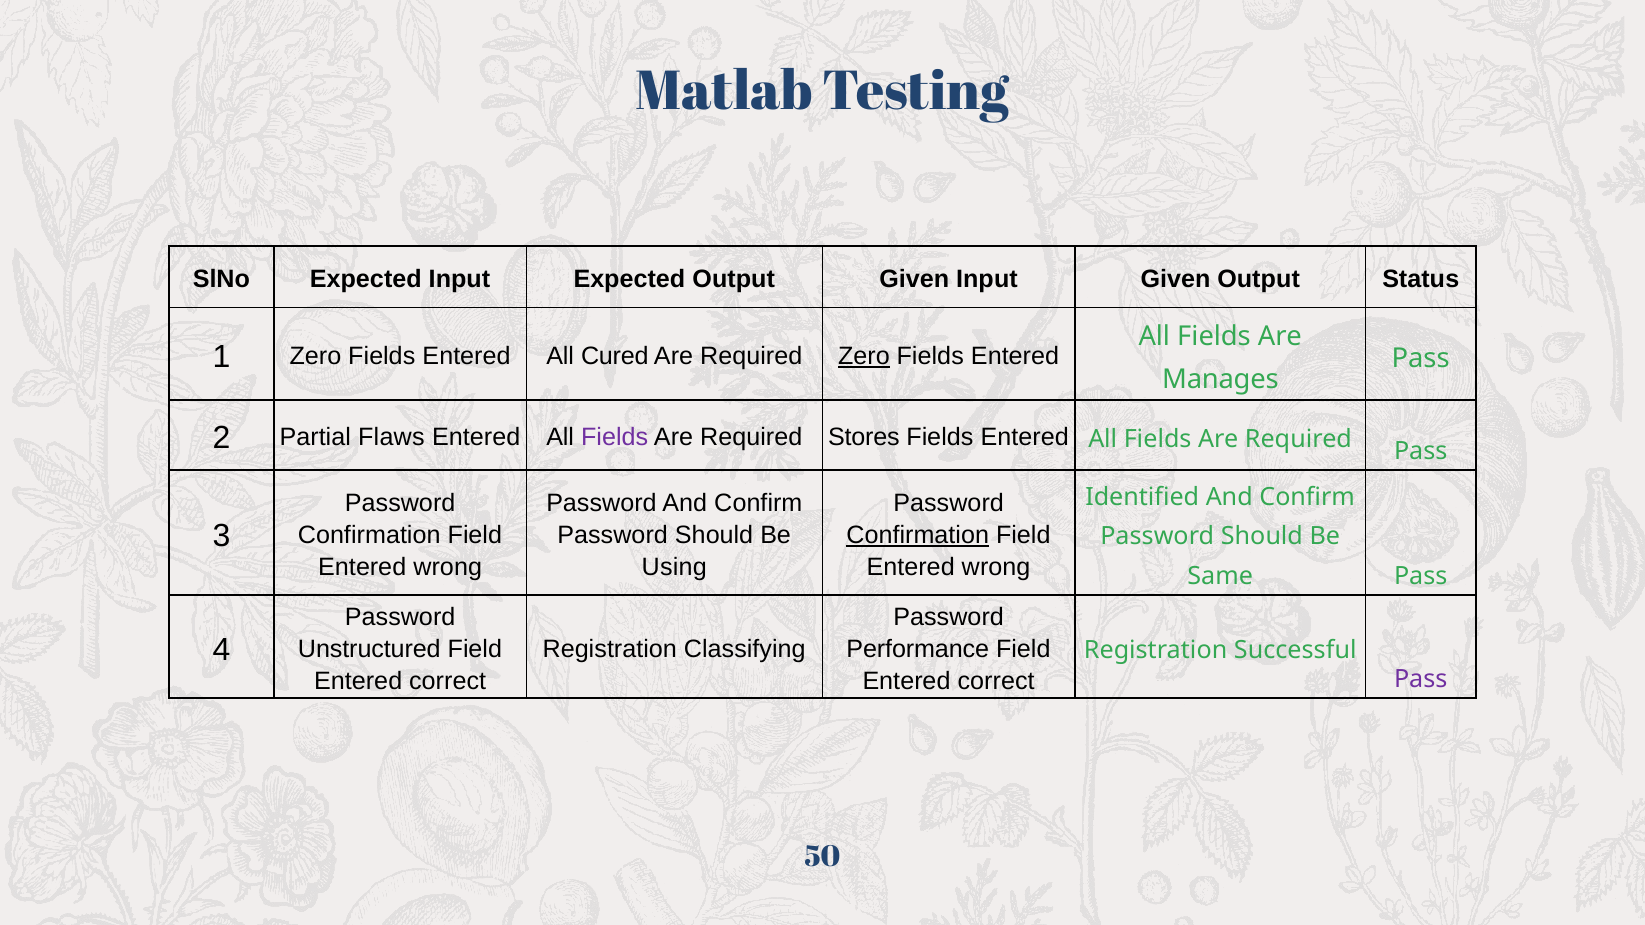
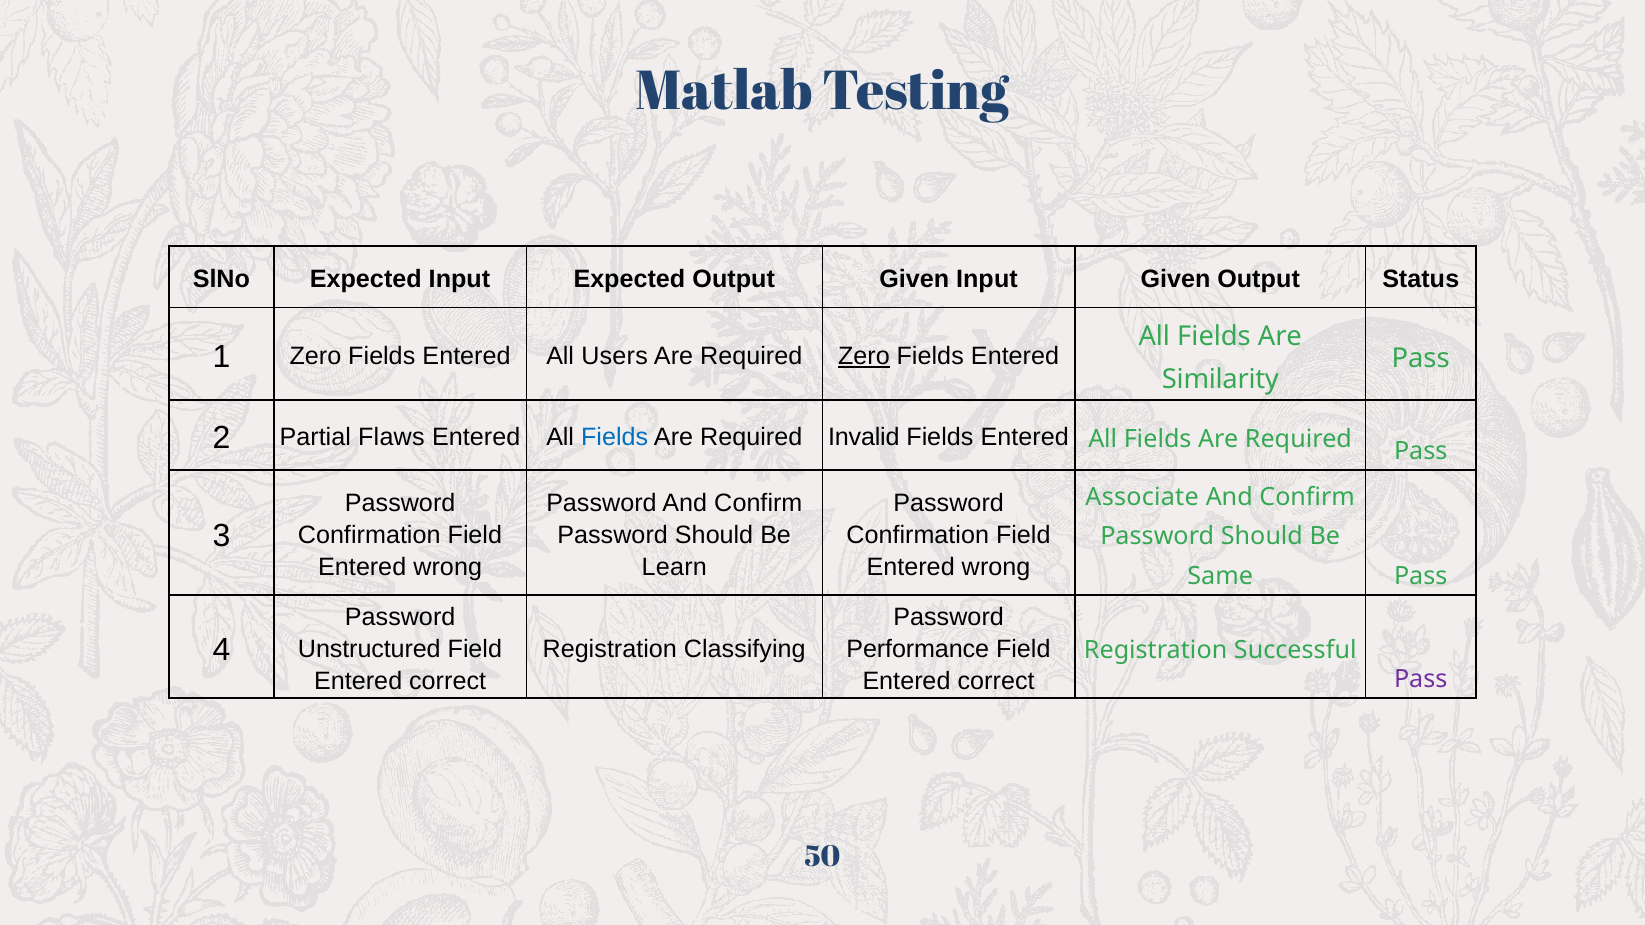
Cured: Cured -> Users
Manages: Manages -> Similarity
Fields at (615, 438) colour: purple -> blue
Stores: Stores -> Invalid
Identified: Identified -> Associate
Confirmation at (918, 535) underline: present -> none
Using: Using -> Learn
